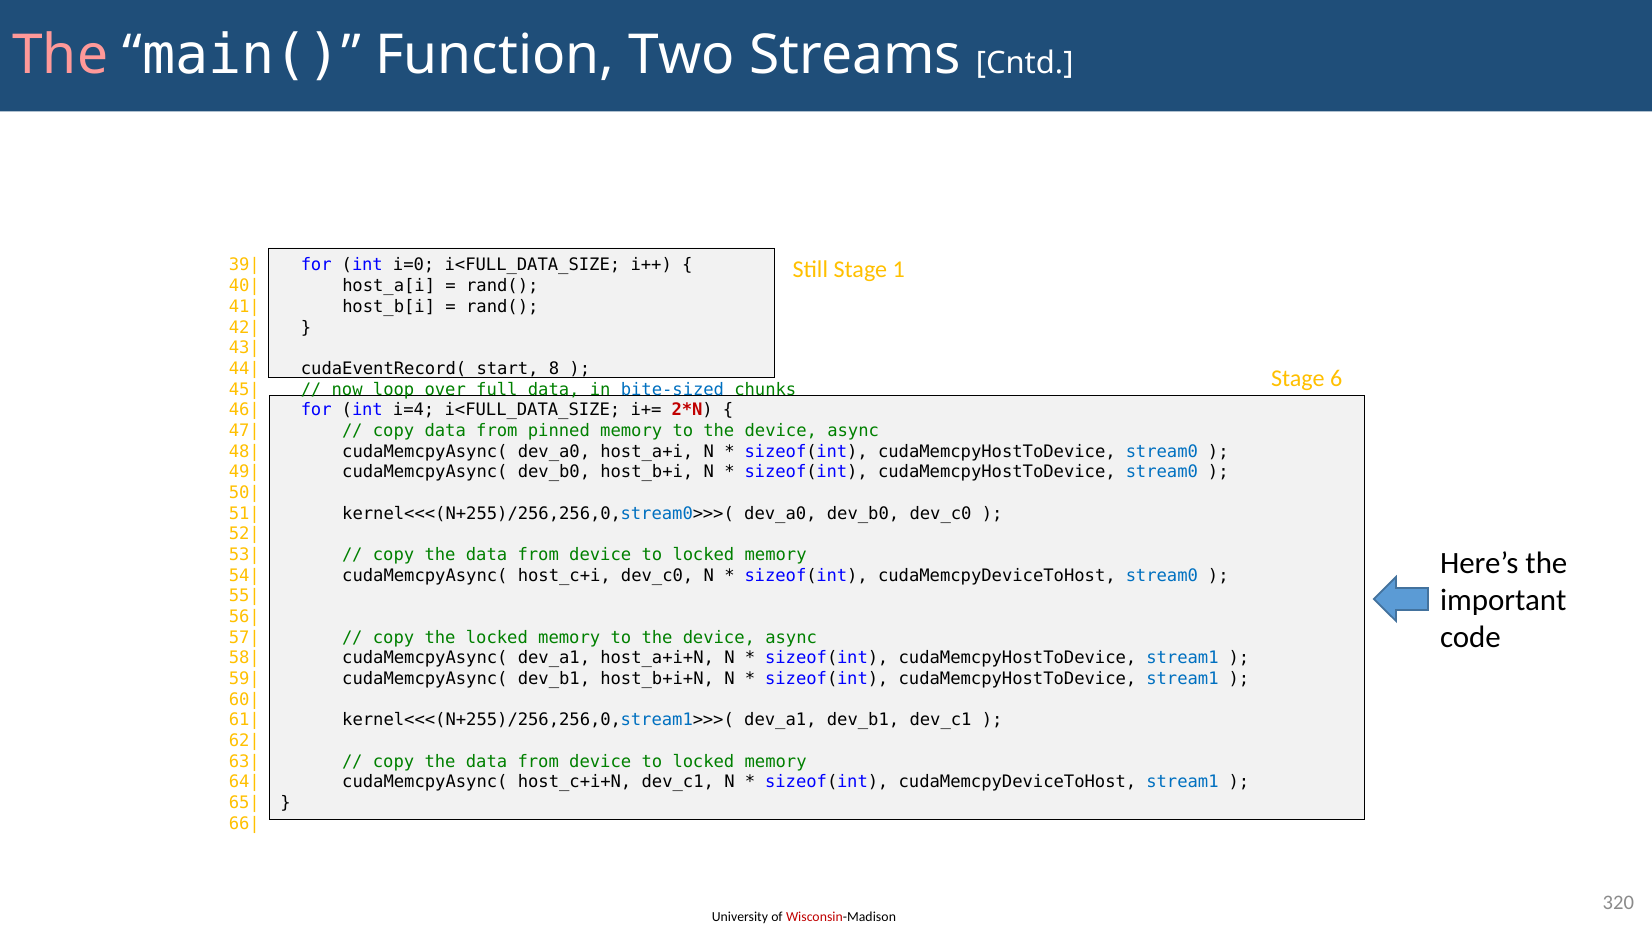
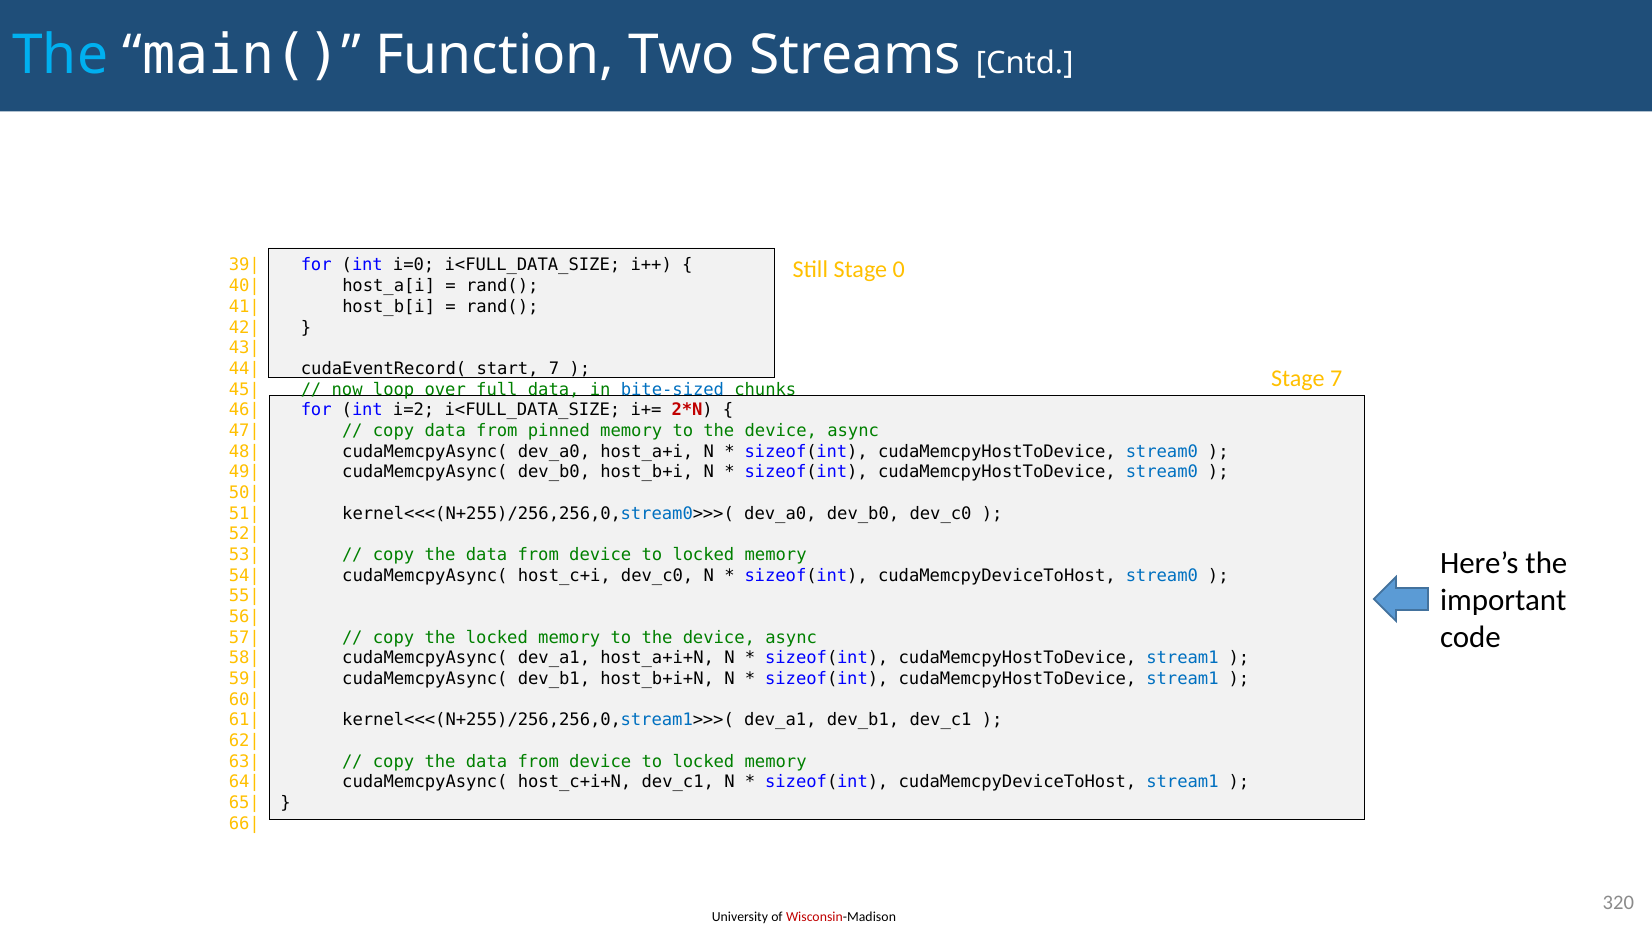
The at (60, 55) colour: pink -> light blue
1: 1 -> 0
start 8: 8 -> 7
Stage 6: 6 -> 7
i=4: i=4 -> i=2
